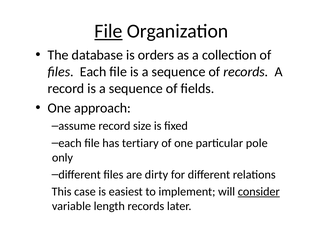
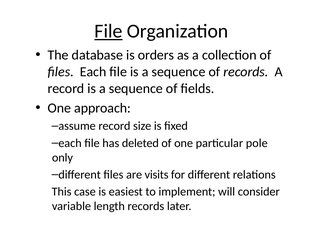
tertiary: tertiary -> deleted
dirty: dirty -> visits
consider underline: present -> none
